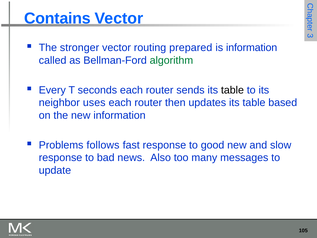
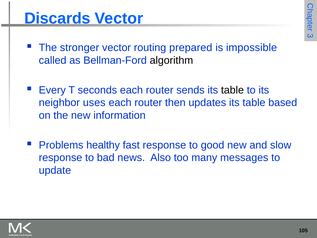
Contains: Contains -> Discards
is information: information -> impossible
algorithm colour: green -> black
follows: follows -> healthy
